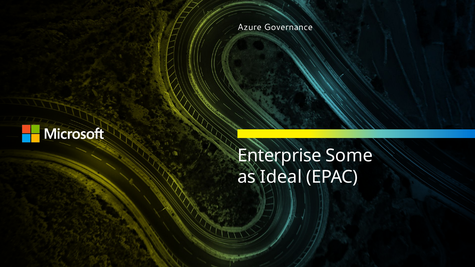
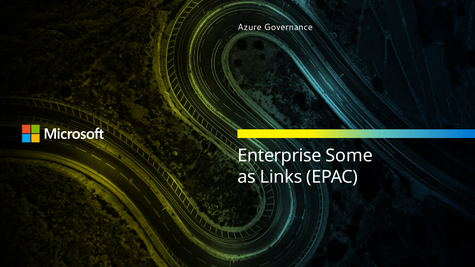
Ideal: Ideal -> Links
